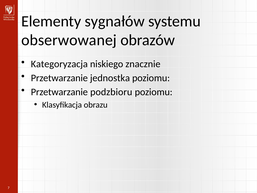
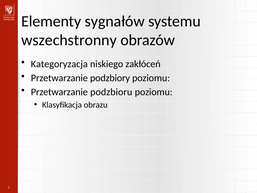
obserwowanej: obserwowanej -> wszechstronny
znacznie: znacznie -> zakłóceń
jednostka: jednostka -> podzbiory
